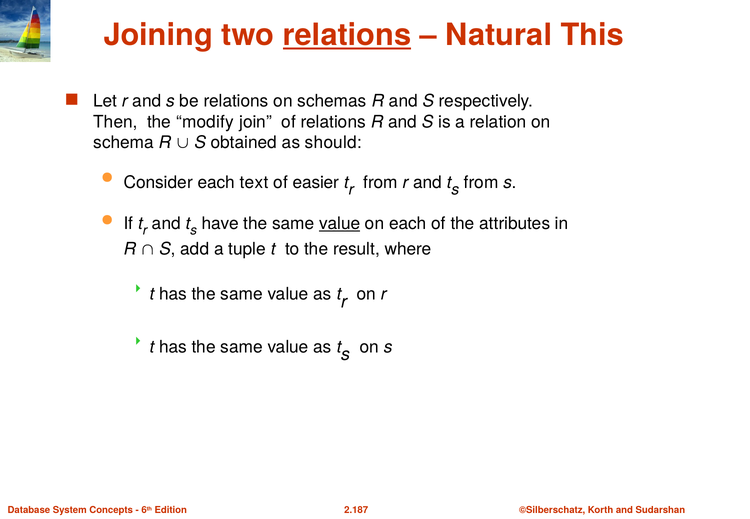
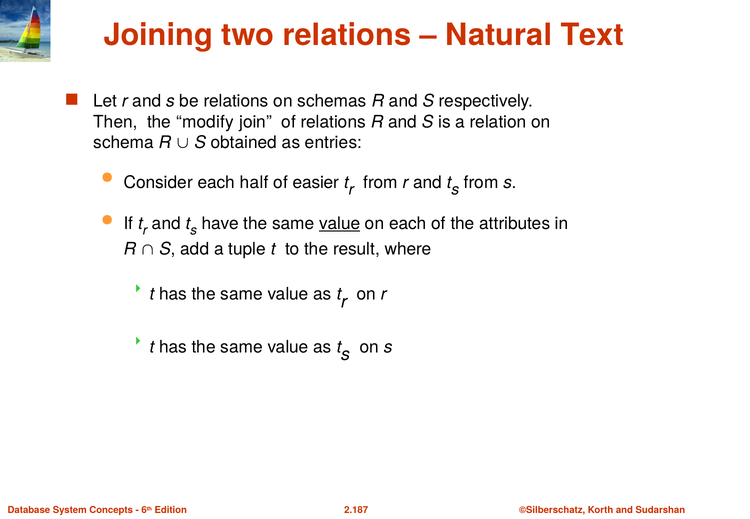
relations at (347, 35) underline: present -> none
This: This -> Text
should: should -> entries
text: text -> half
